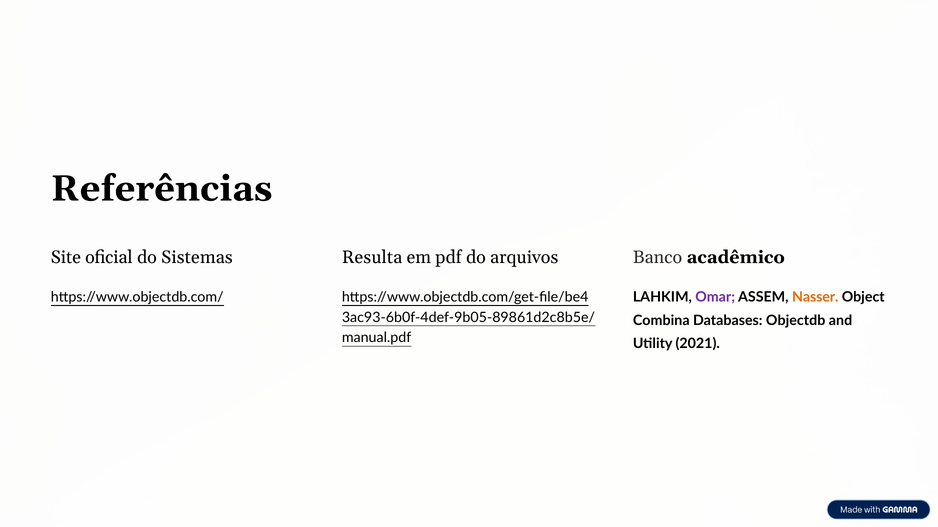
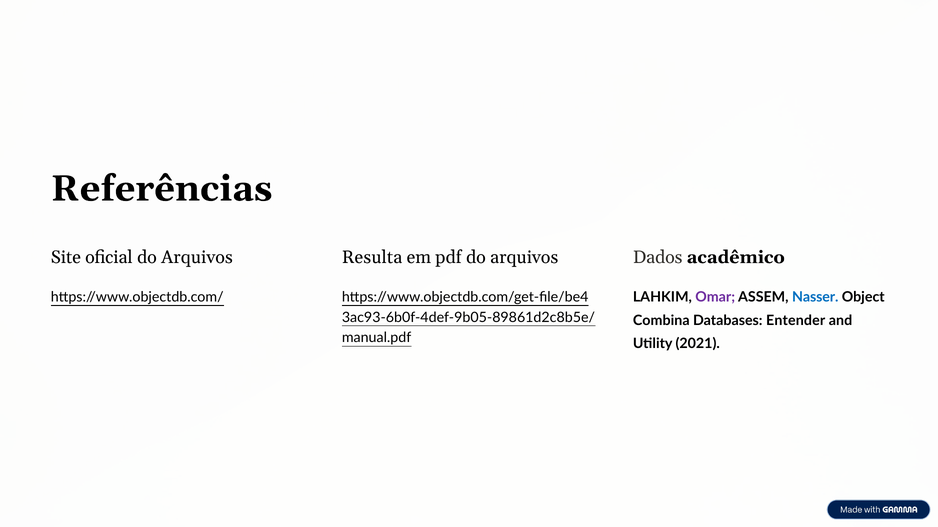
oficial do Sistemas: Sistemas -> Arquivos
Banco: Banco -> Dados
Nasser colour: orange -> blue
Objectdb: Objectdb -> Entender
